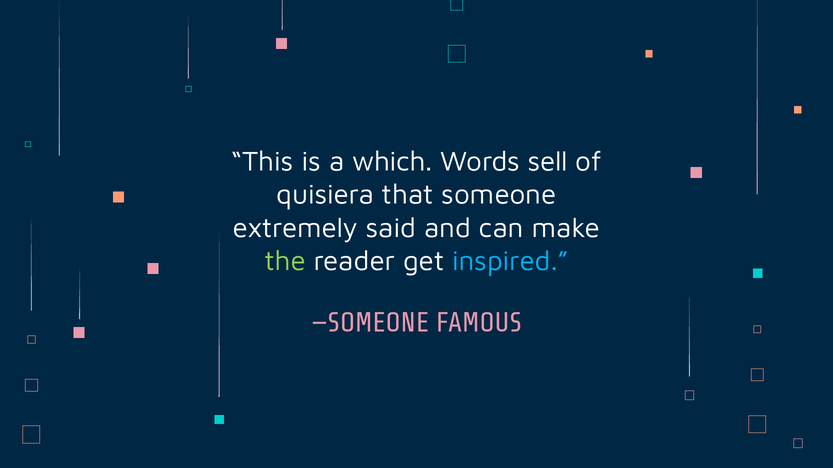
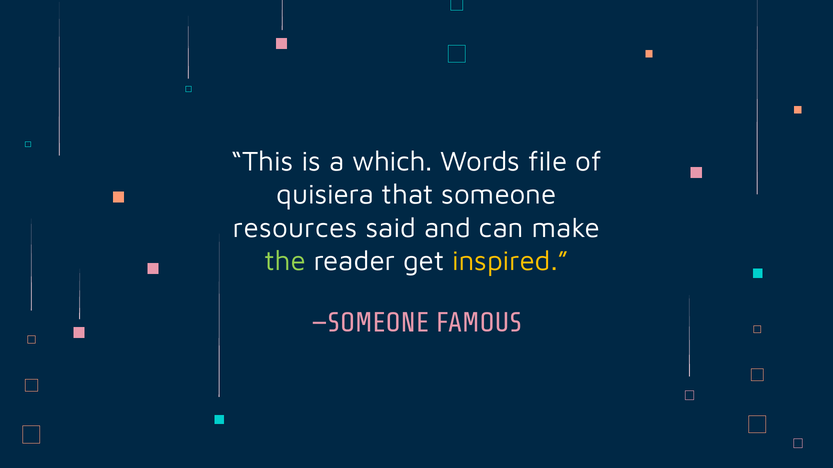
sell: sell -> file
extremely: extremely -> resources
inspired colour: light blue -> yellow
